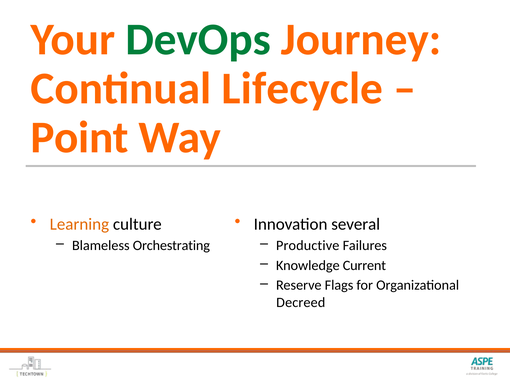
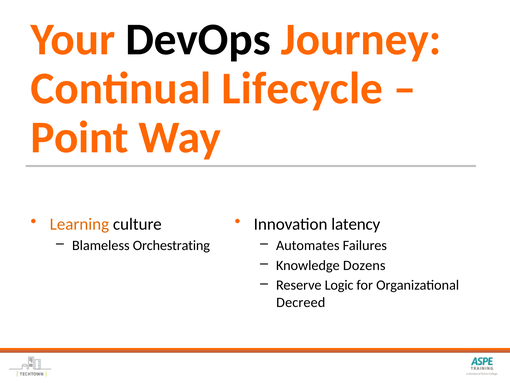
DevOps colour: green -> black
several: several -> latency
Productive: Productive -> Automates
Current: Current -> Dozens
Flags: Flags -> Logic
